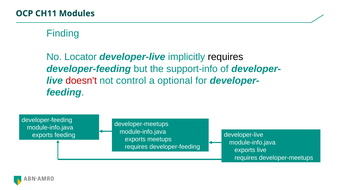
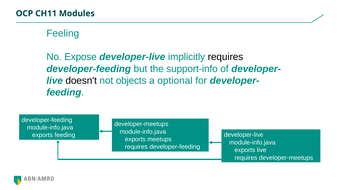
Finding: Finding -> Feeling
Locator: Locator -> Expose
doesn't colour: red -> black
control: control -> objects
